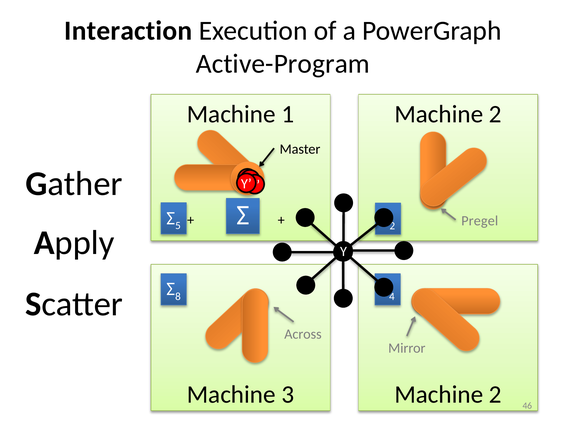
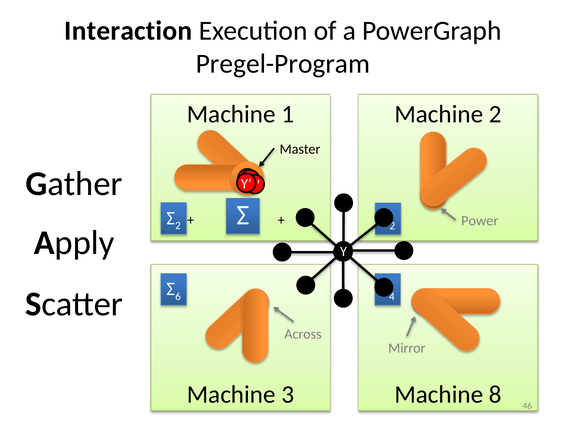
Active-Program: Active-Program -> Pregel-Program
5 at (178, 225): 5 -> 2
Pregel: Pregel -> Power
8: 8 -> 6
2 at (495, 394): 2 -> 8
